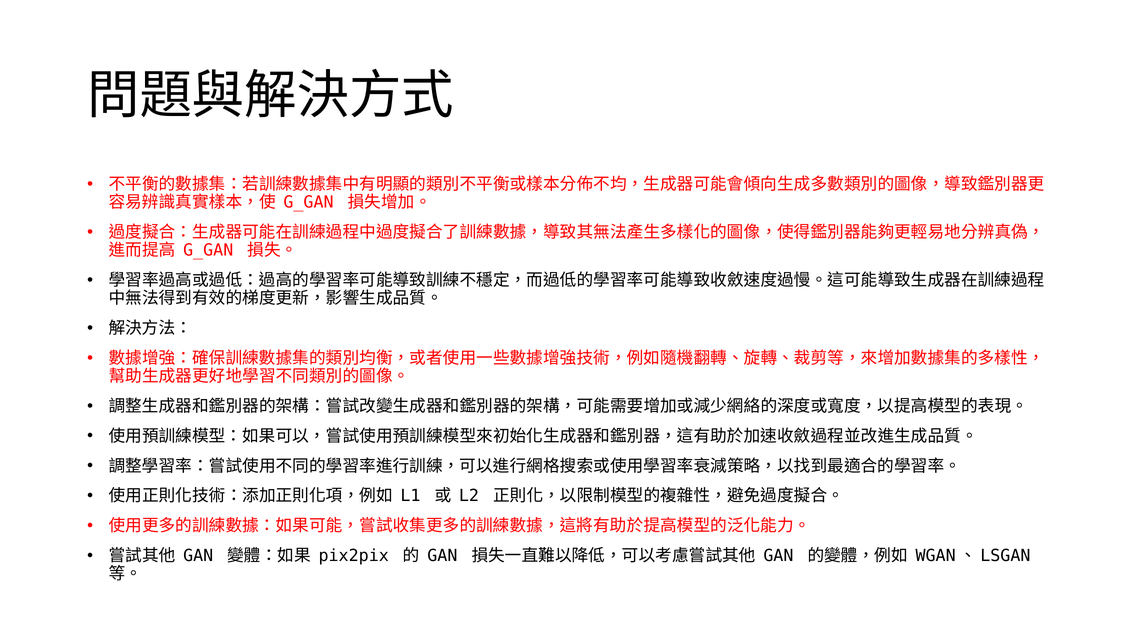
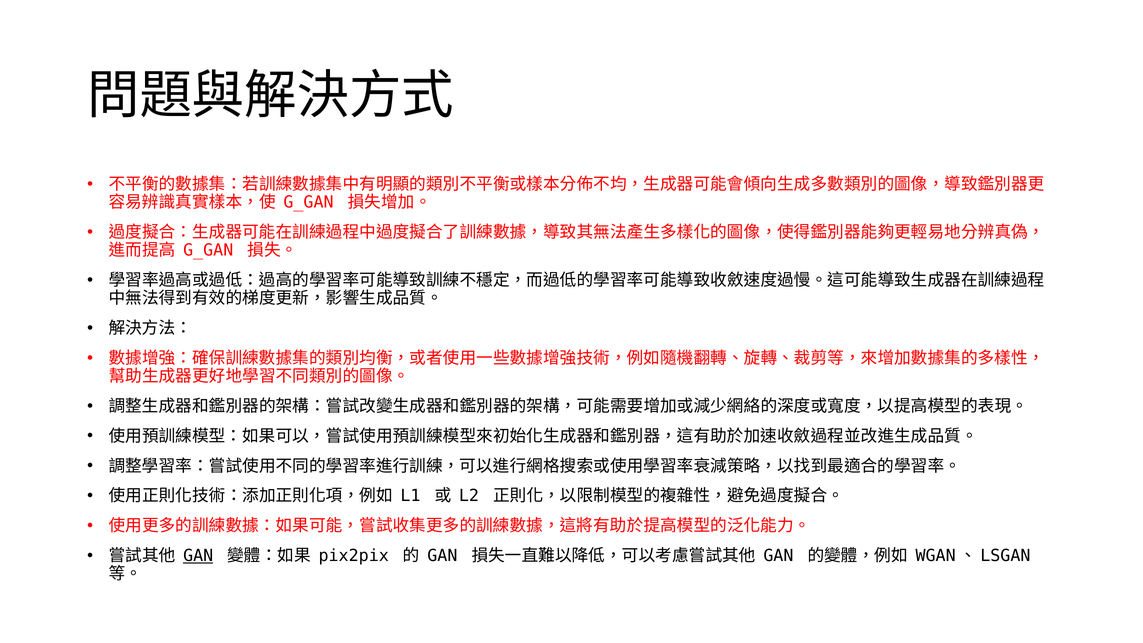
GAN at (198, 556) underline: none -> present
